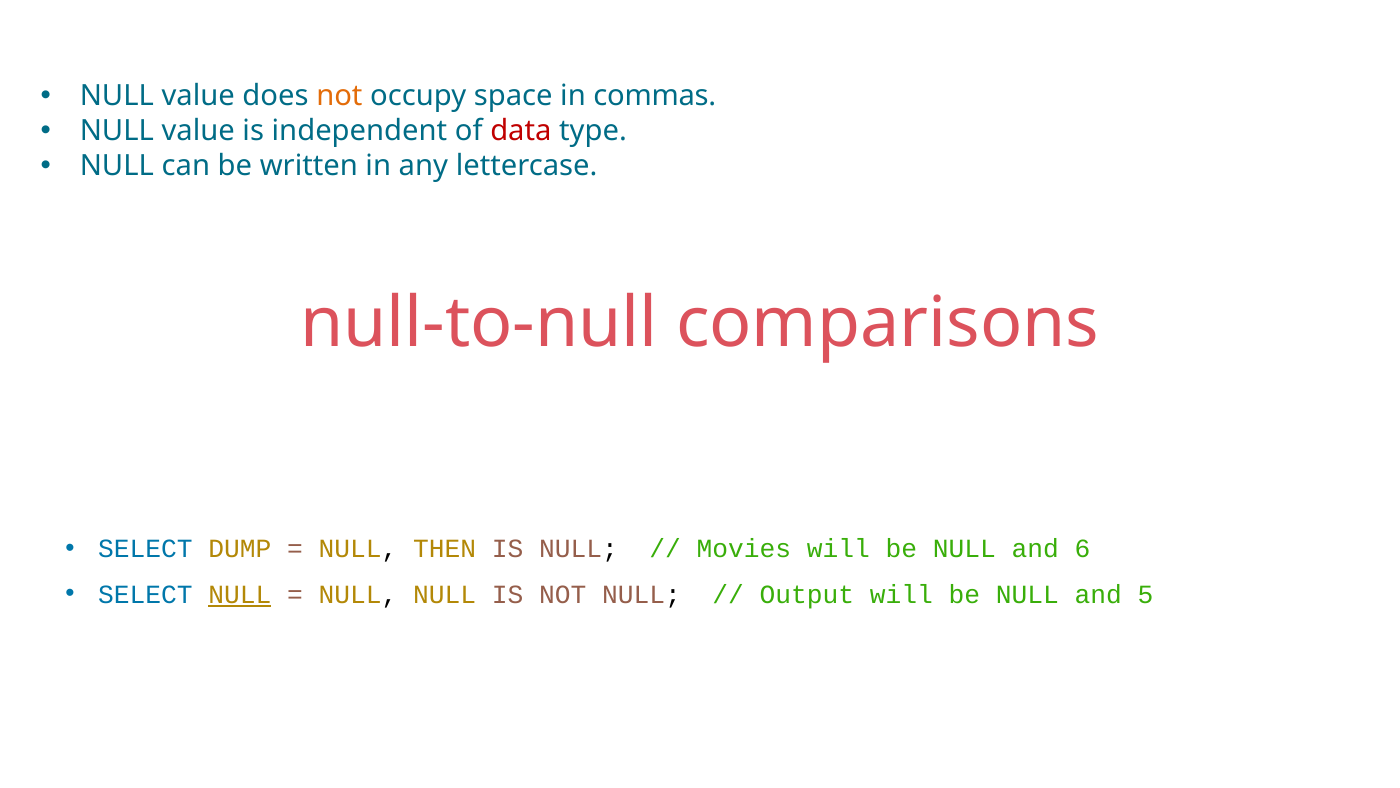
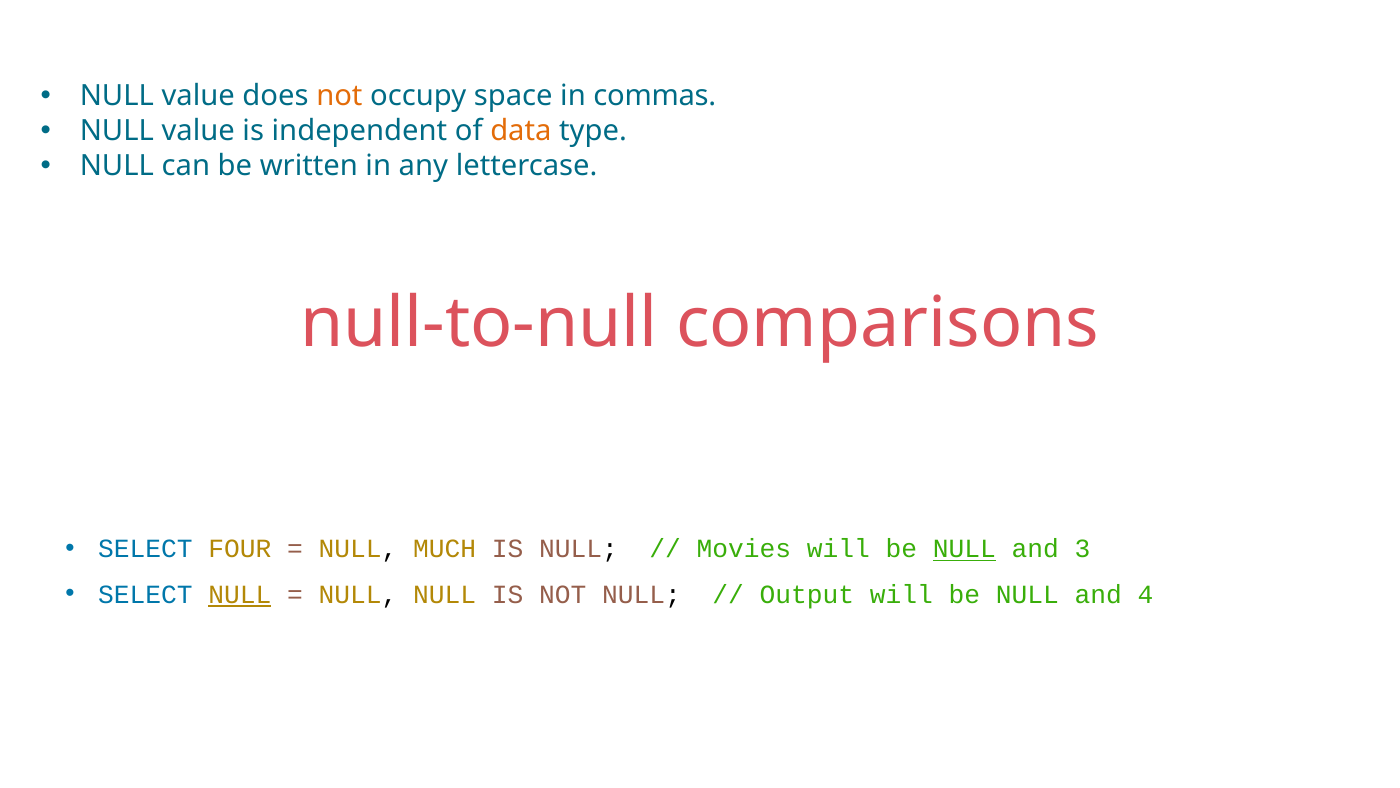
data colour: red -> orange
DUMP: DUMP -> FOUR
THEN: THEN -> MUCH
NULL at (964, 549) underline: none -> present
6: 6 -> 3
5: 5 -> 4
